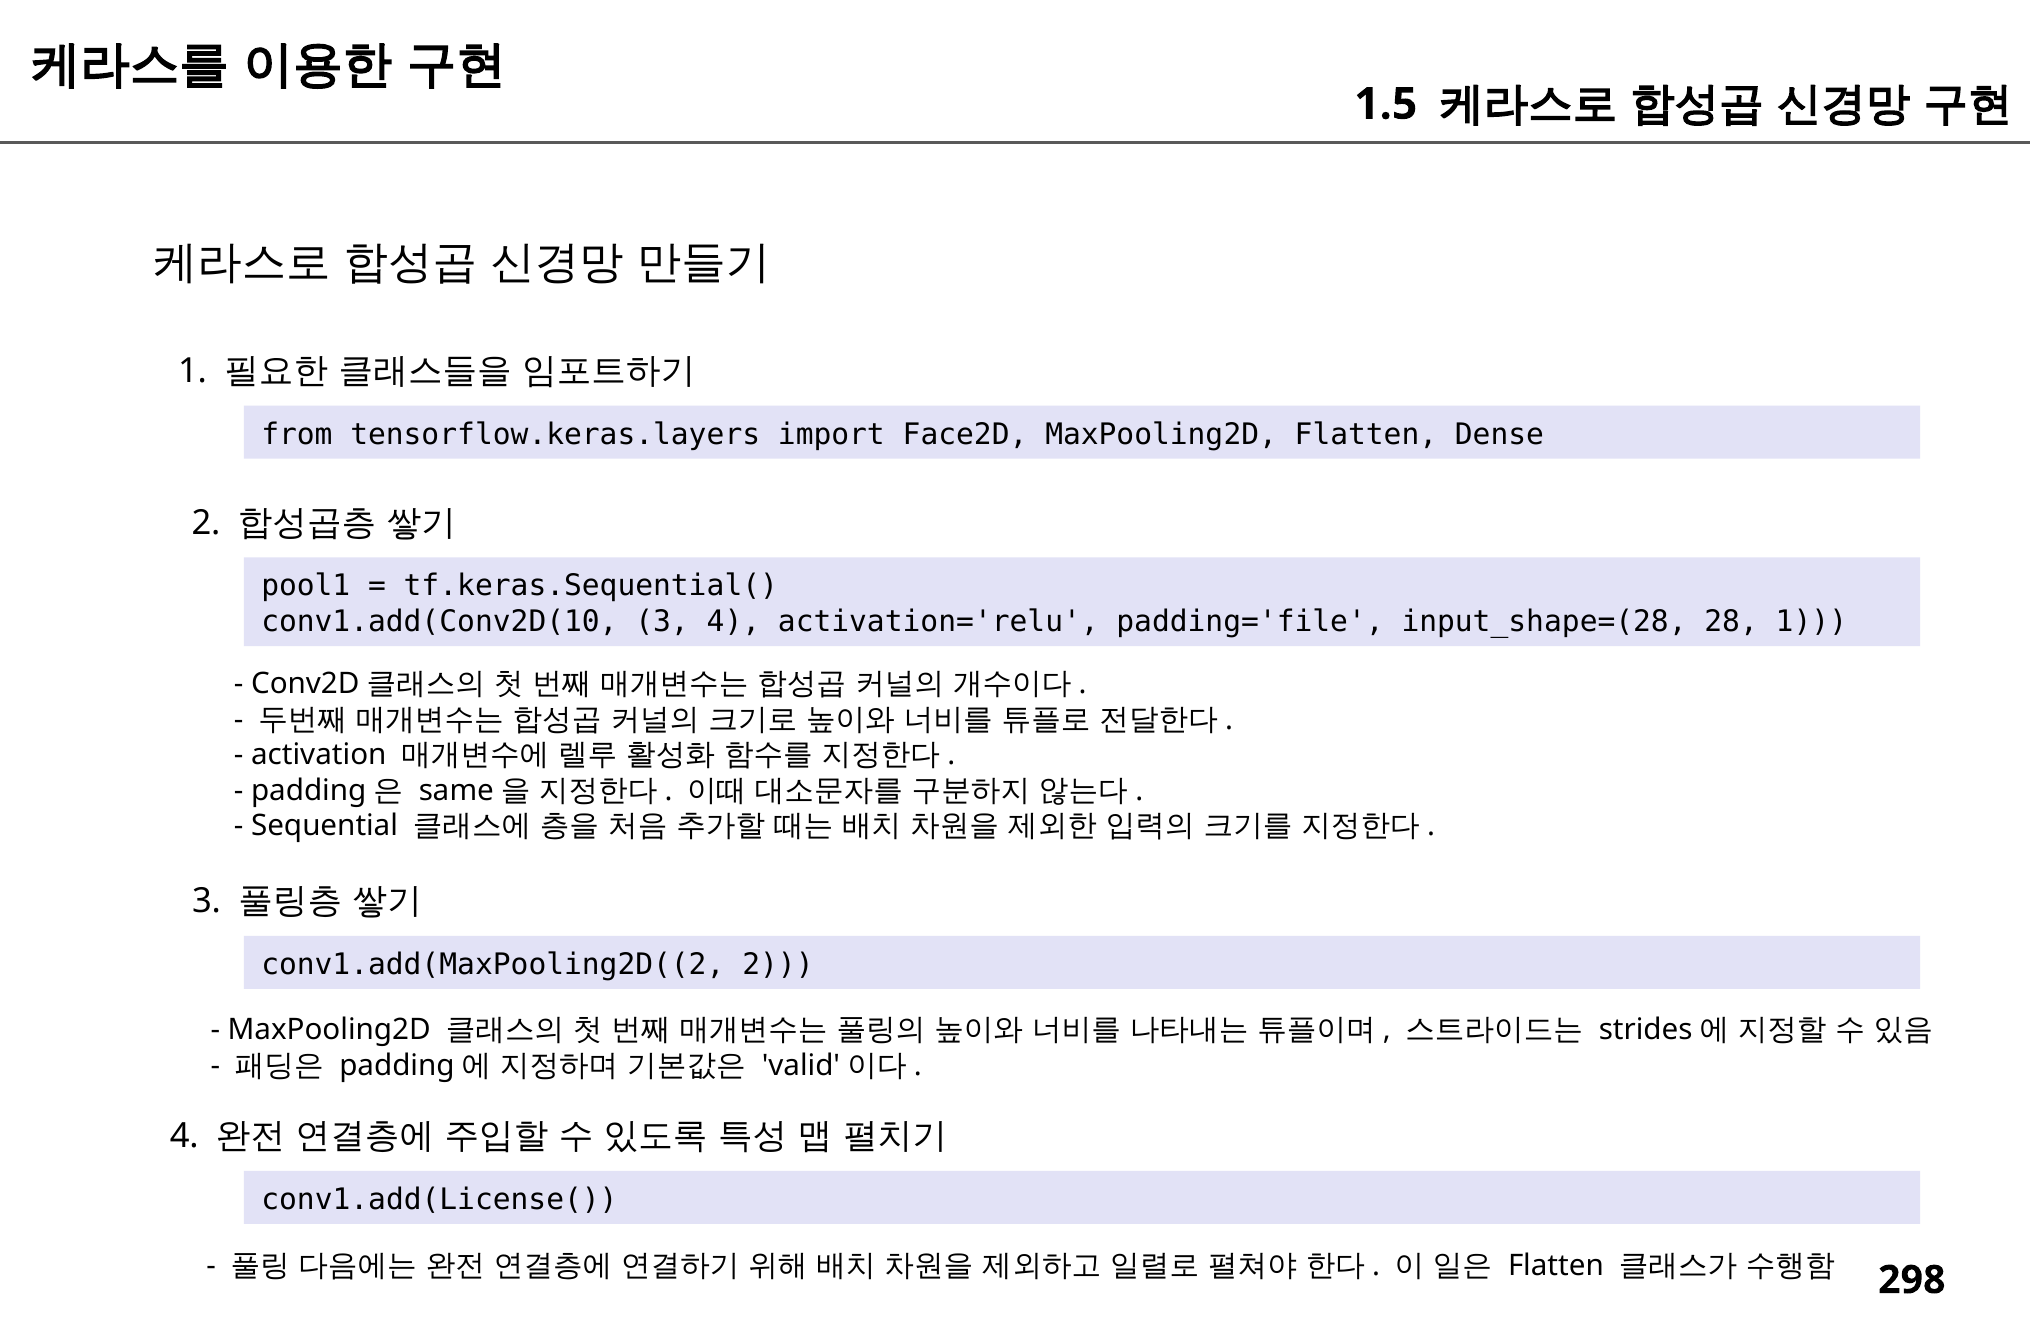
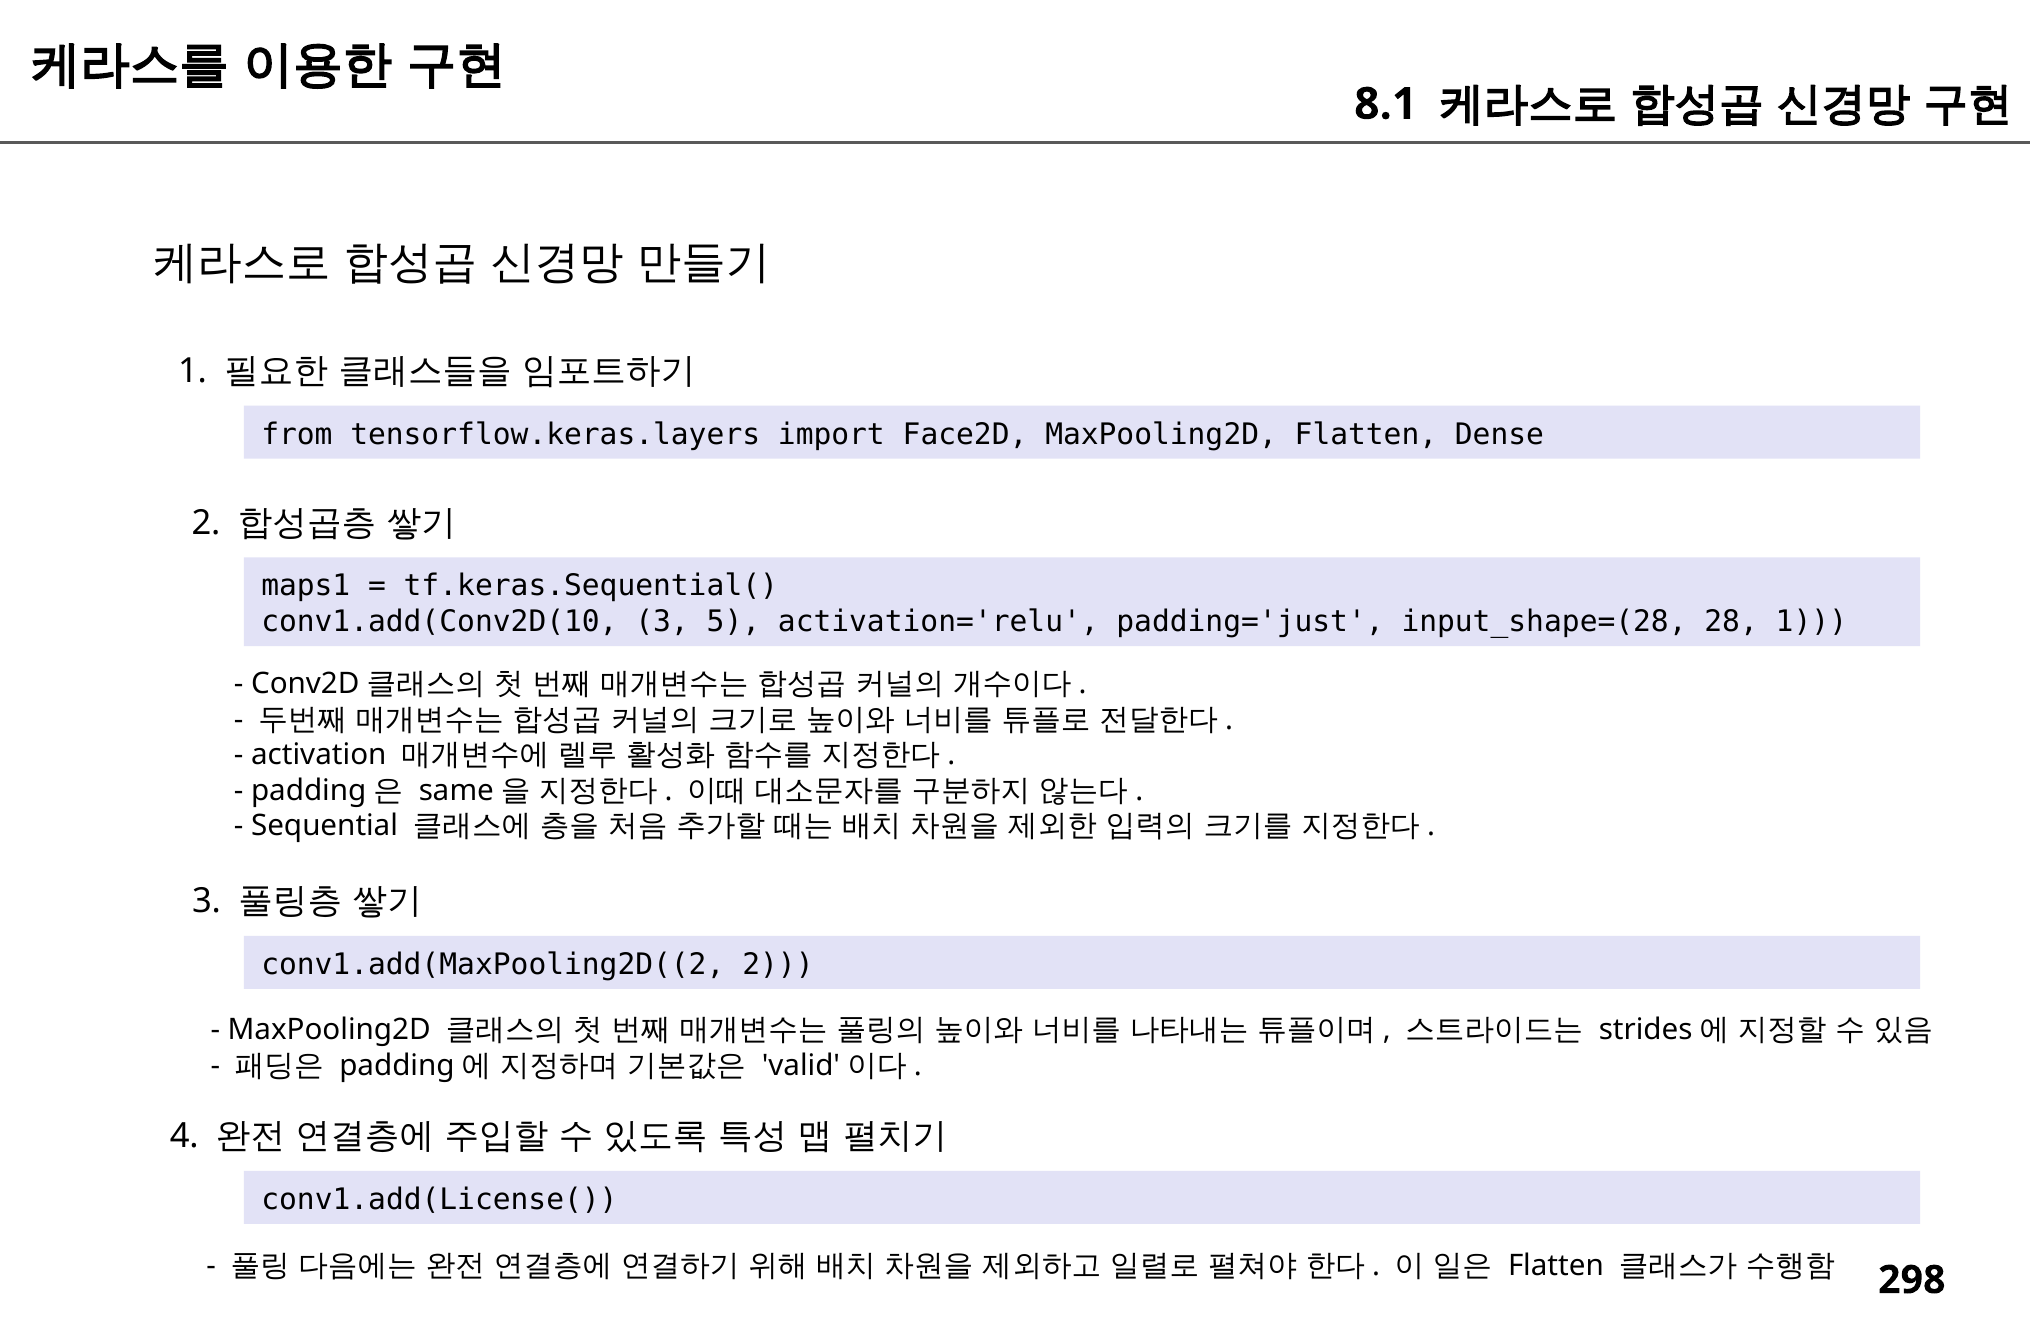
1.5: 1.5 -> 8.1
pool1: pool1 -> maps1
3 4: 4 -> 5
padding='file: padding='file -> padding='just
